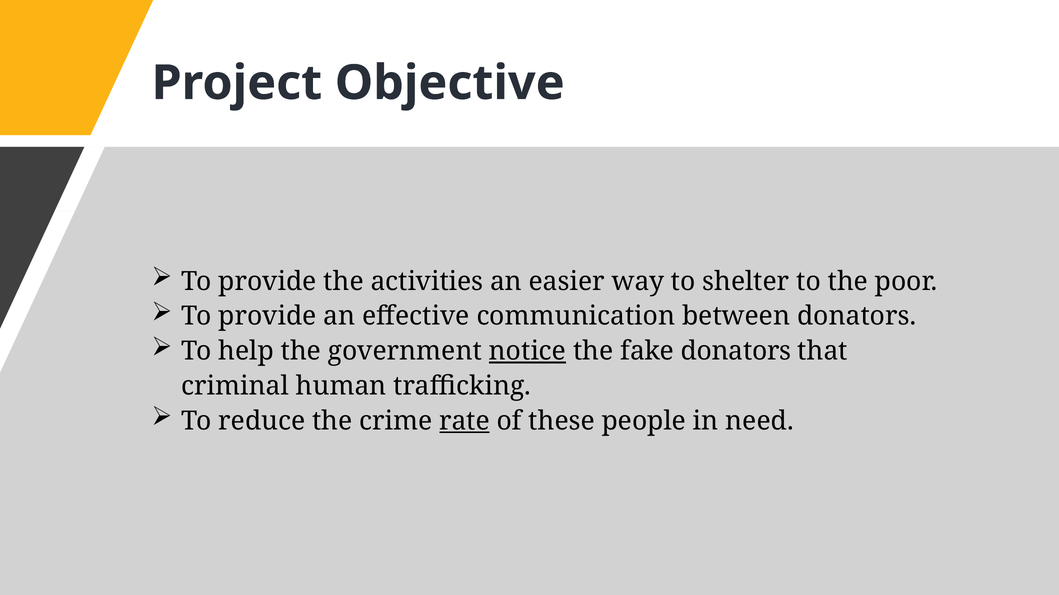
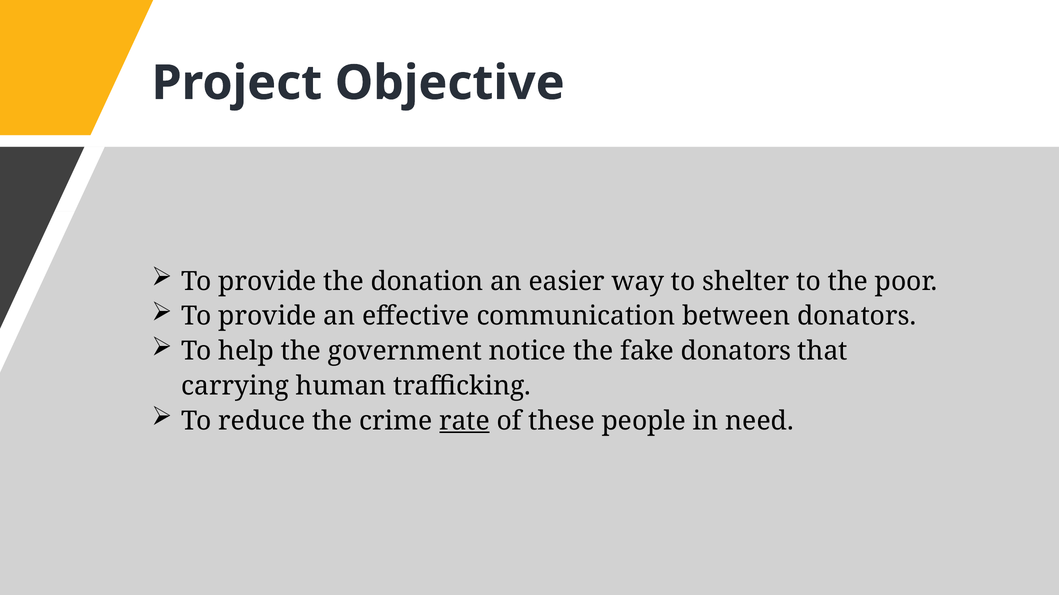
activities: activities -> donation
notice underline: present -> none
criminal: criminal -> carrying
